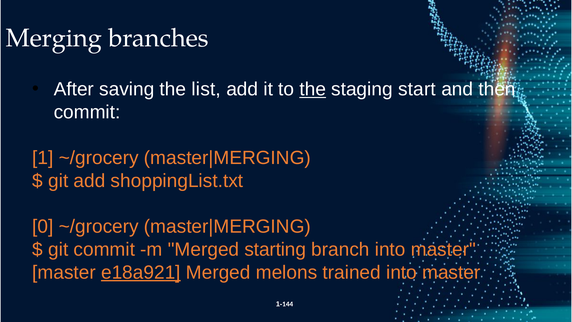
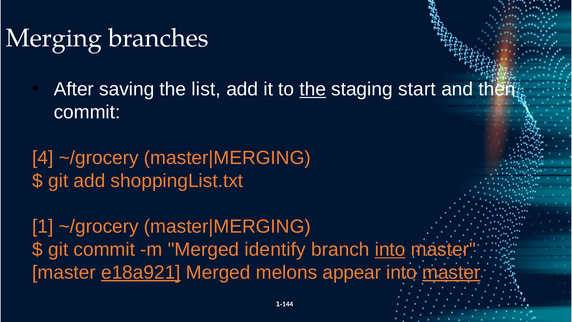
1: 1 -> 4
0: 0 -> 1
starting: starting -> identify
into at (390, 249) underline: none -> present
trained: trained -> appear
master at (451, 272) underline: none -> present
